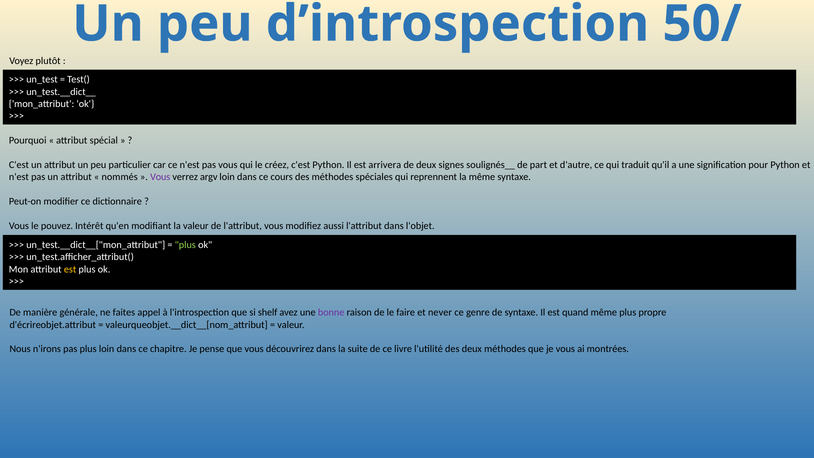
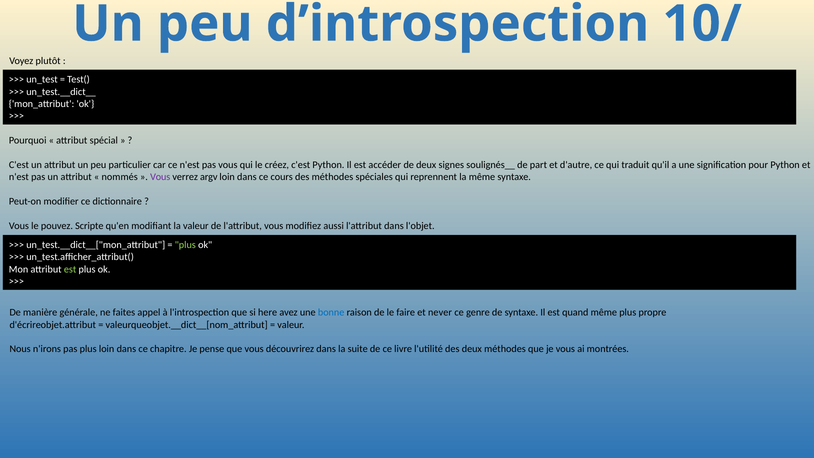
50/: 50/ -> 10/
arrivera: arrivera -> accéder
Intérêt: Intérêt -> Scripte
est at (70, 269) colour: yellow -> light green
shelf: shelf -> here
bonne colour: purple -> blue
